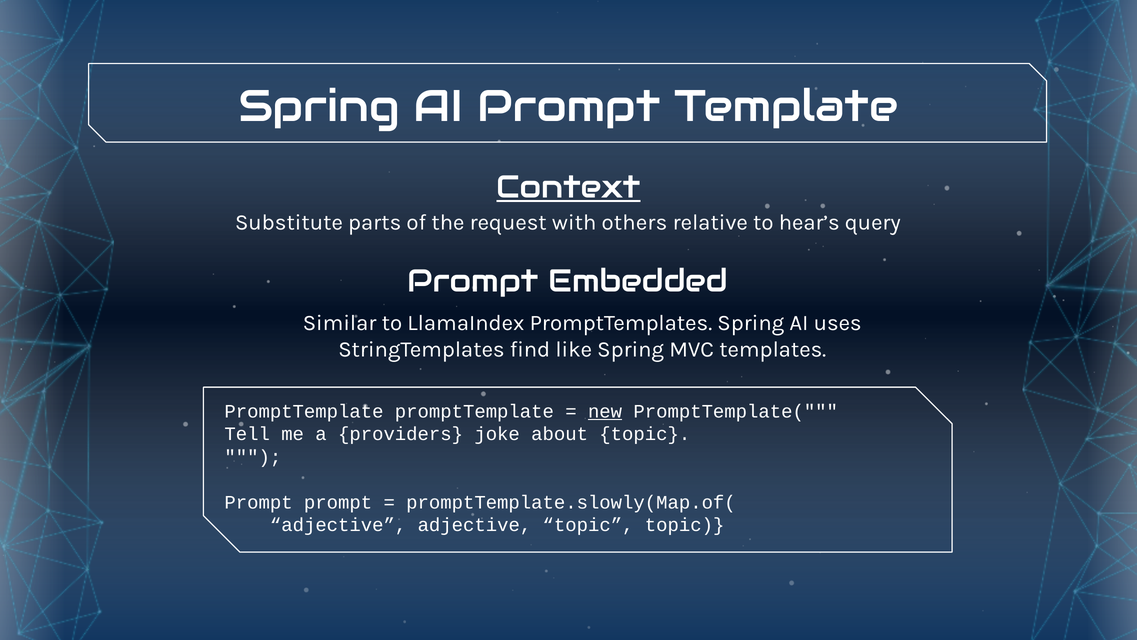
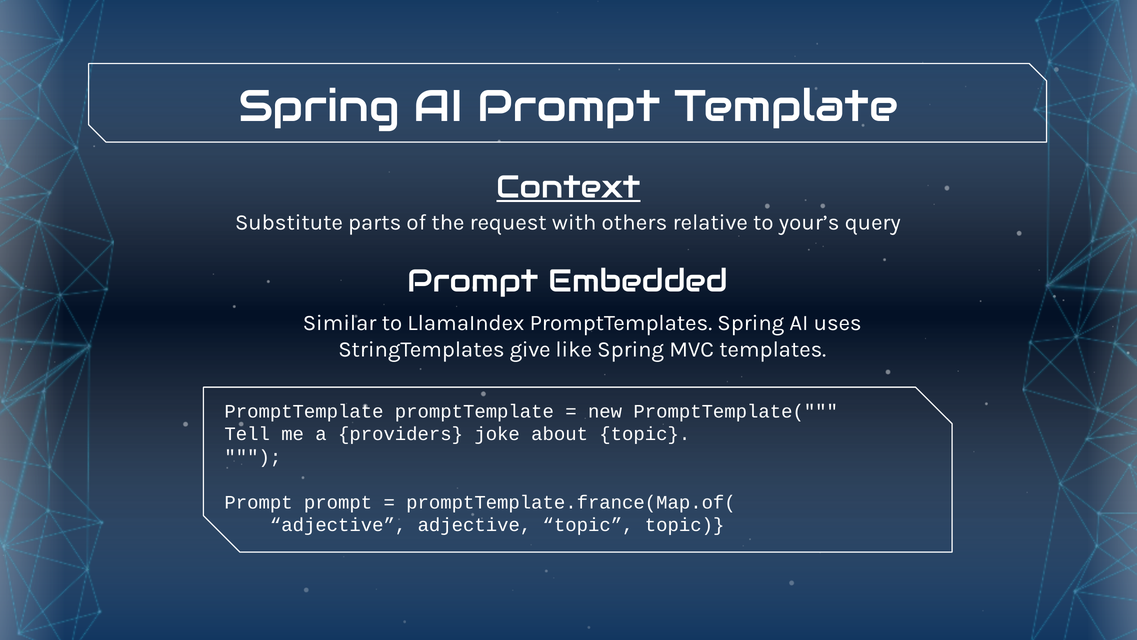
hear’s: hear’s -> your’s
find: find -> give
new underline: present -> none
promptTemplate.slowly(Map.of(: promptTemplate.slowly(Map.of( -> promptTemplate.france(Map.of(
